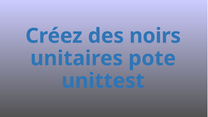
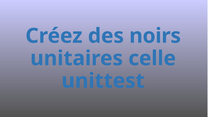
pote: pote -> celle
